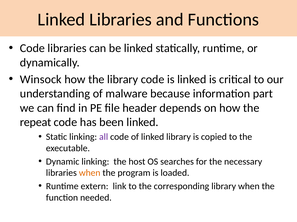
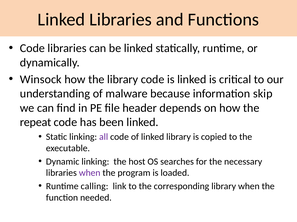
part: part -> skip
when at (90, 173) colour: orange -> purple
extern: extern -> calling
